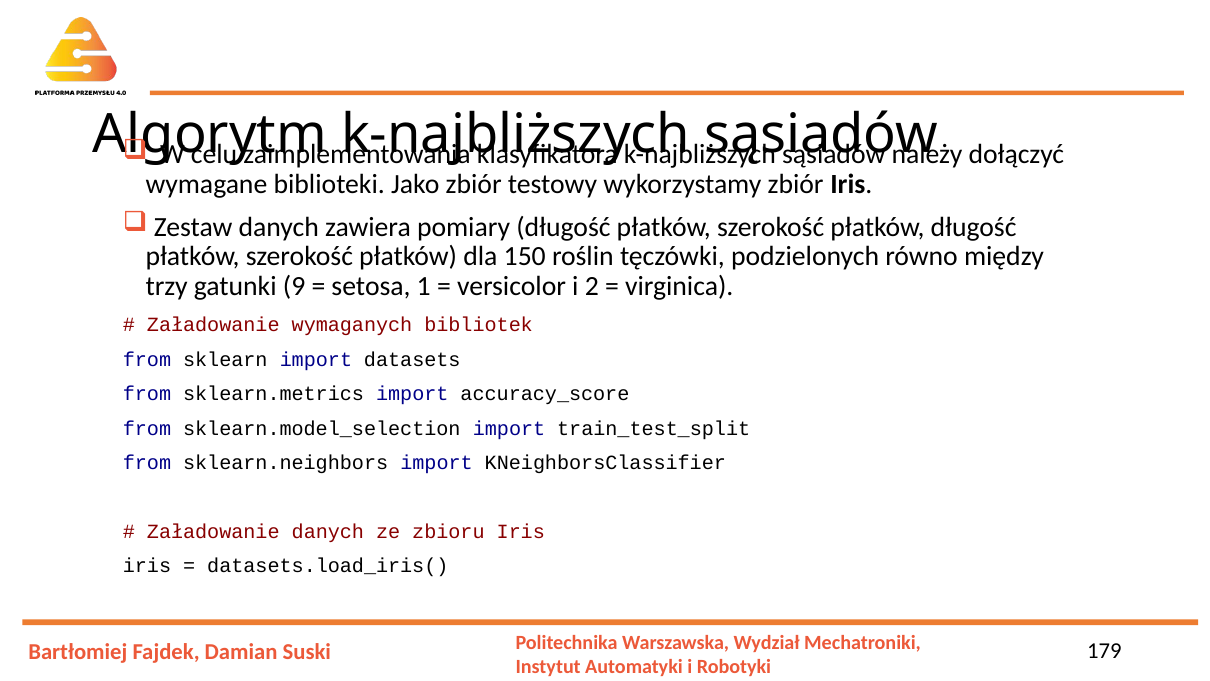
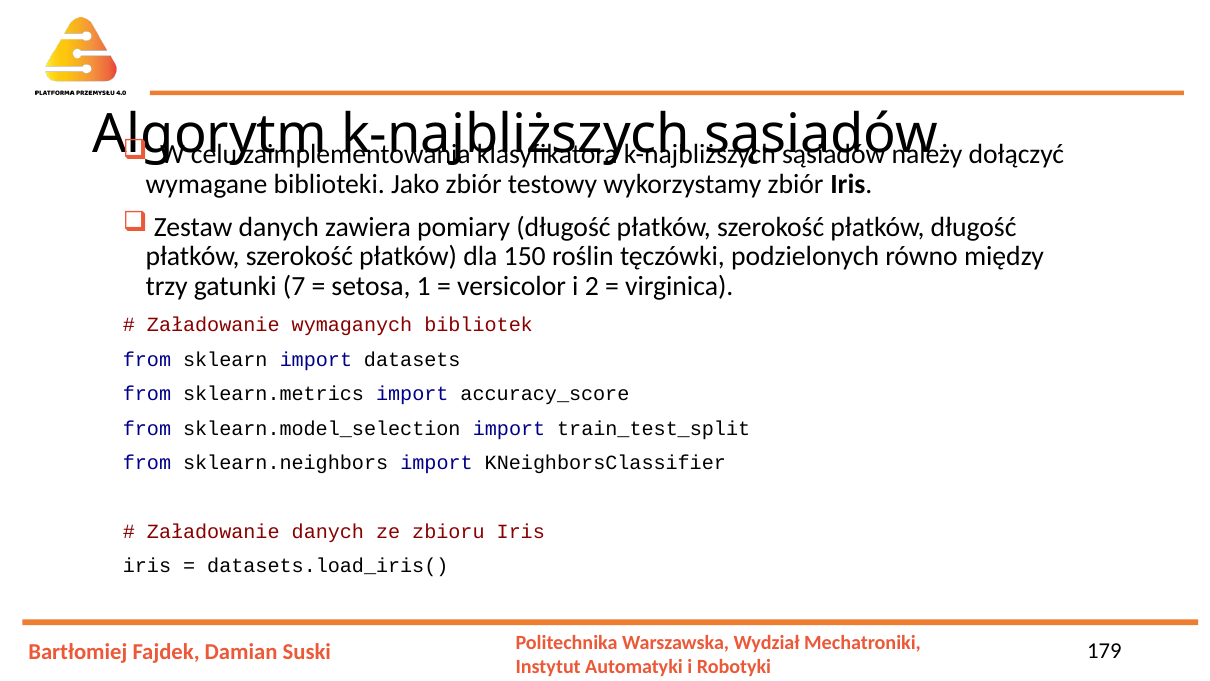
9: 9 -> 7
